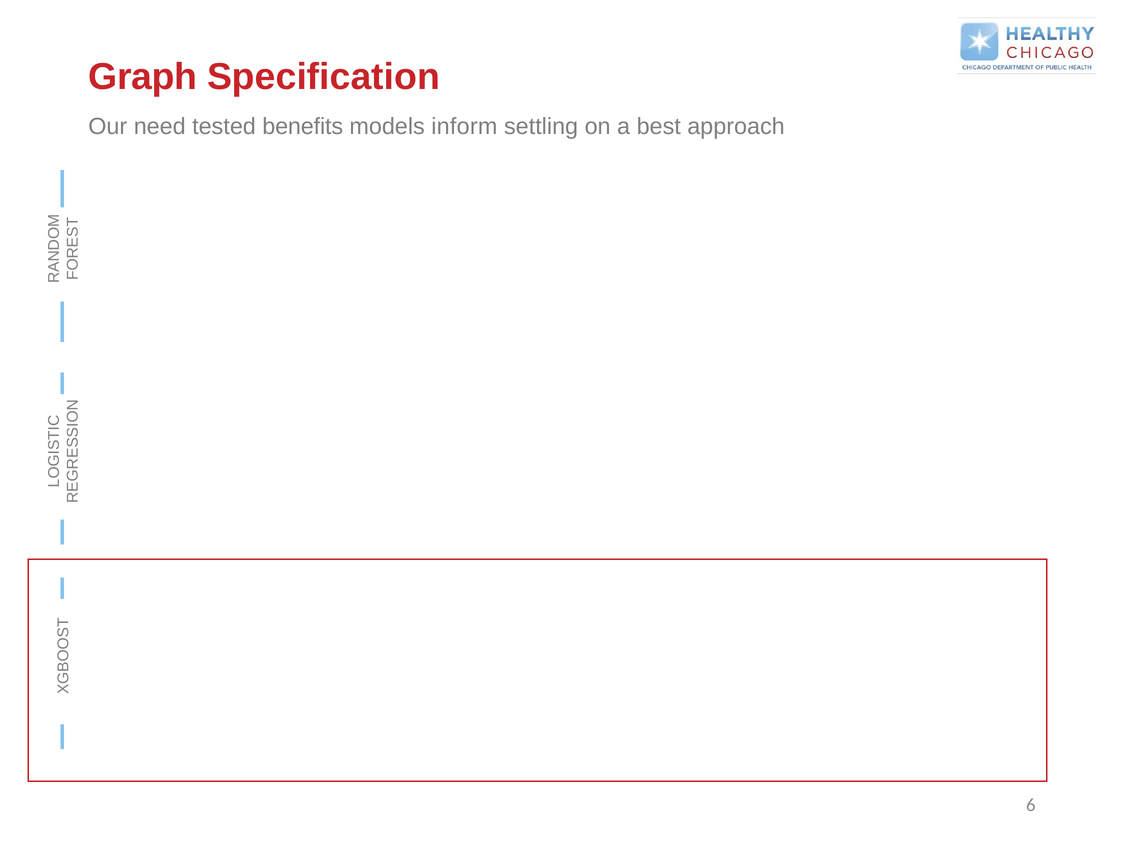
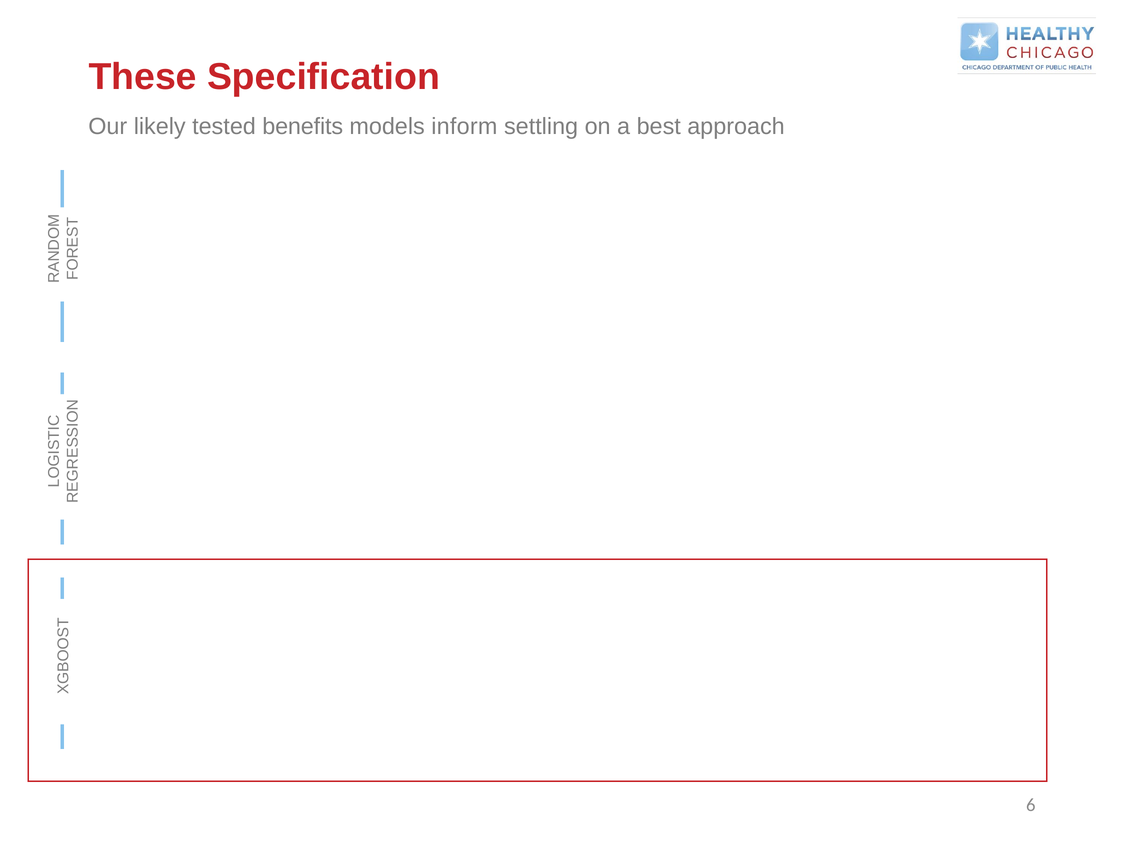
Graph: Graph -> These
need: need -> likely
